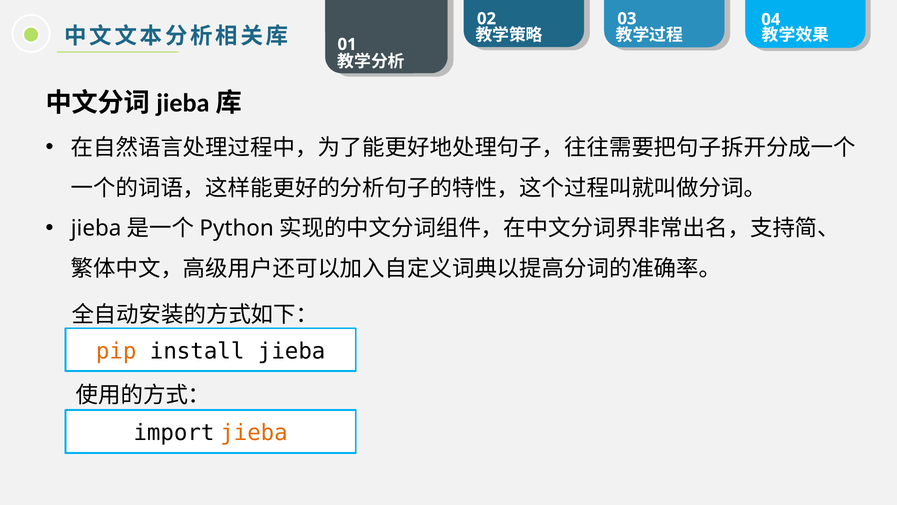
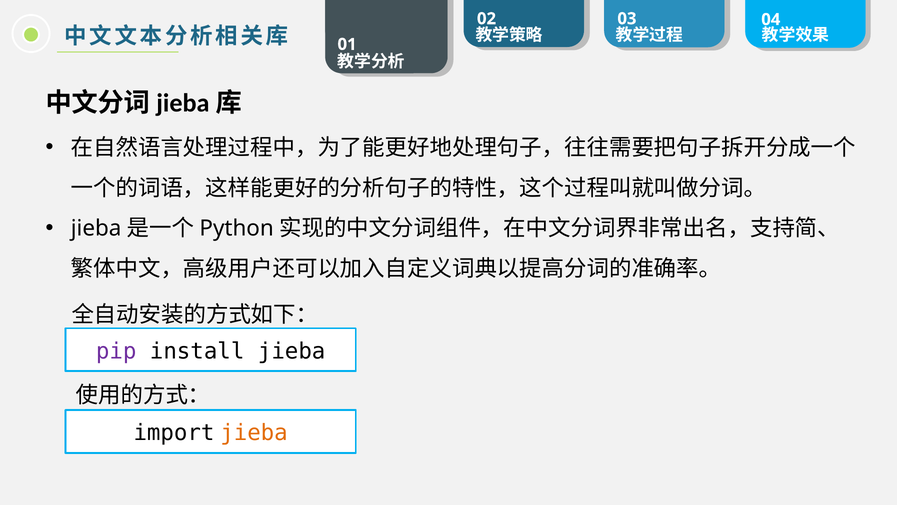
pip colour: orange -> purple
